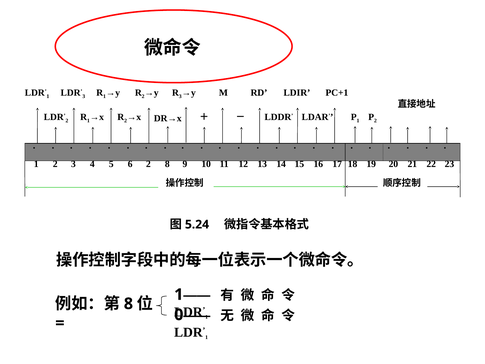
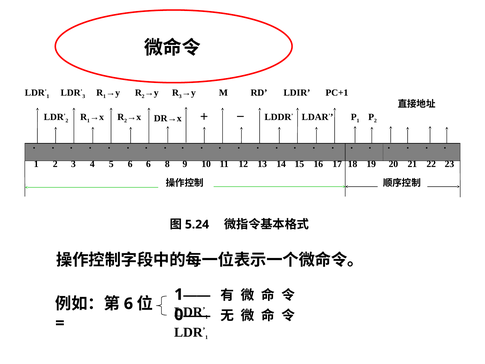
6 2: 2 -> 6
8 at (128, 304): 8 -> 6
